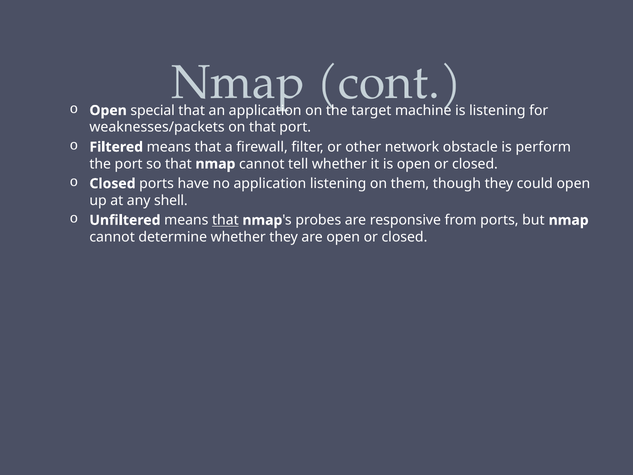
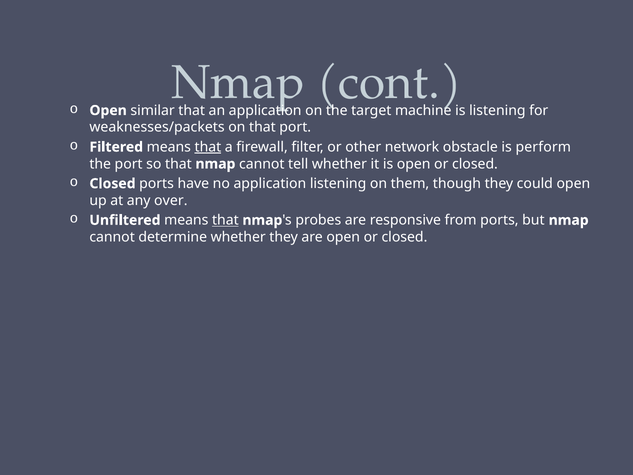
special: special -> similar
that at (208, 147) underline: none -> present
shell: shell -> over
